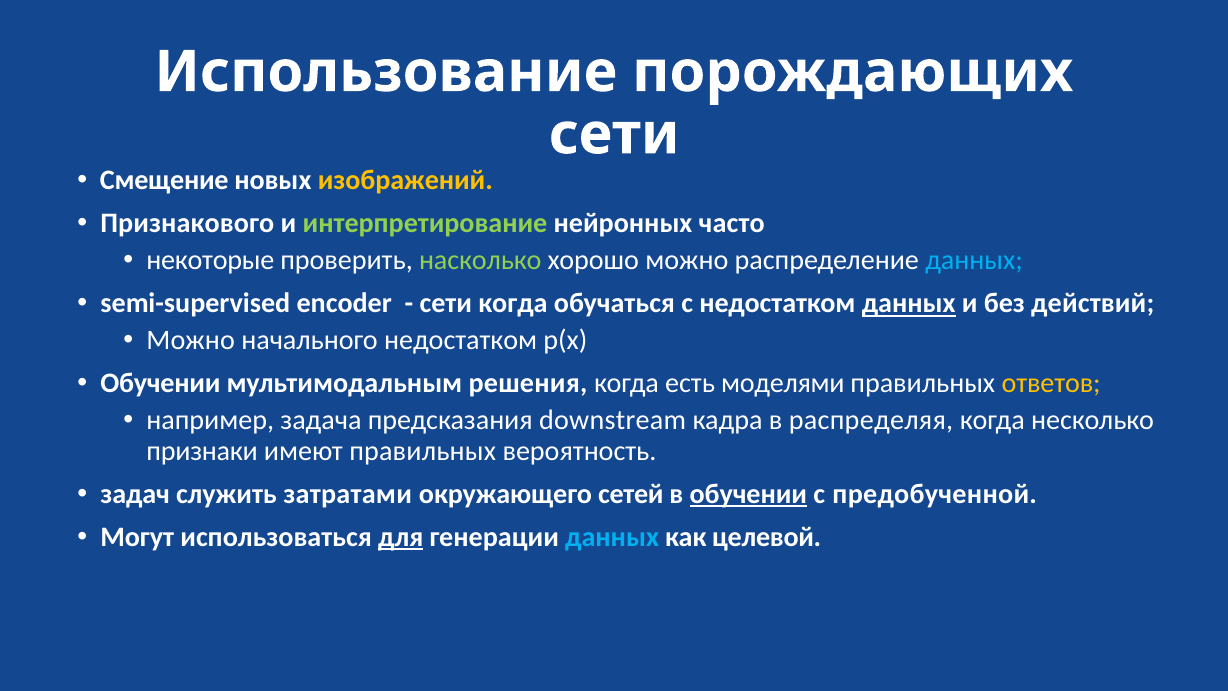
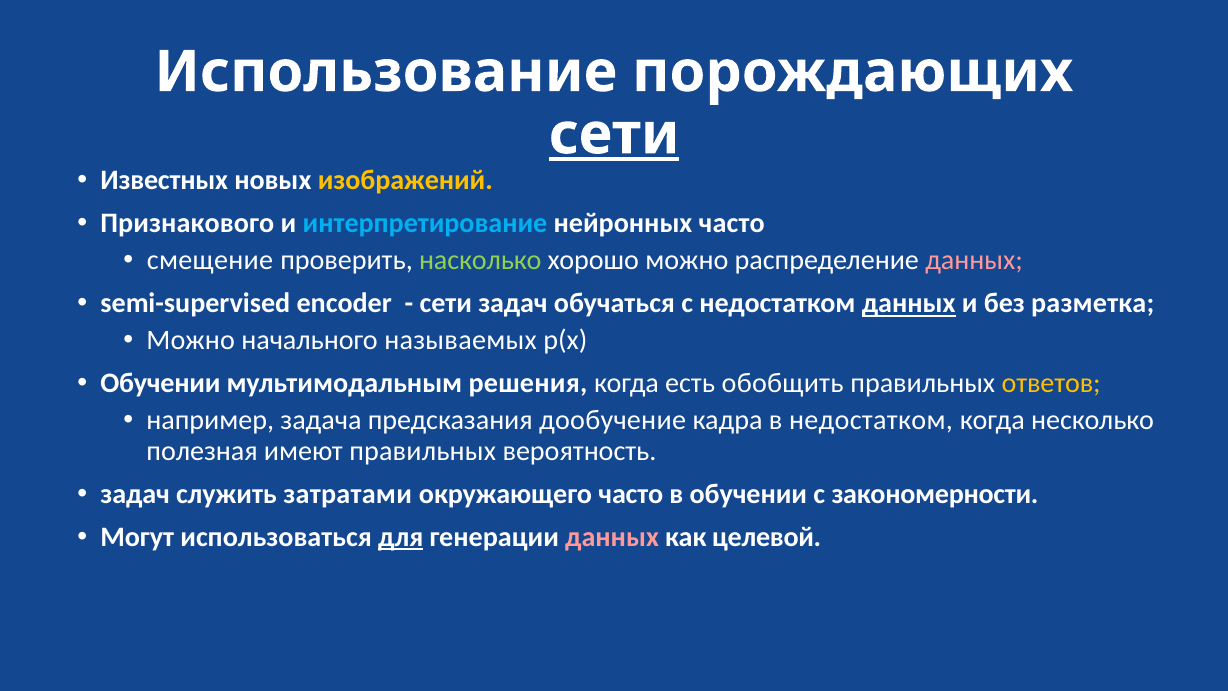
сети at (614, 134) underline: none -> present
Смещение: Смещение -> Известных
интерпретирование colour: light green -> light blue
некоторые: некоторые -> смещение
данных at (974, 260) colour: light blue -> pink
сети когда: когда -> задач
действий: действий -> разметка
начального недостатком: недостатком -> называемых
моделями: моделями -> обобщить
downstream: downstream -> дообучение
в распределяя: распределяя -> недостатком
признаки: признаки -> полезная
окружающего сетей: сетей -> часто
обучении at (748, 494) underline: present -> none
предобученной: предобученной -> закономерности
данных at (612, 537) colour: light blue -> pink
